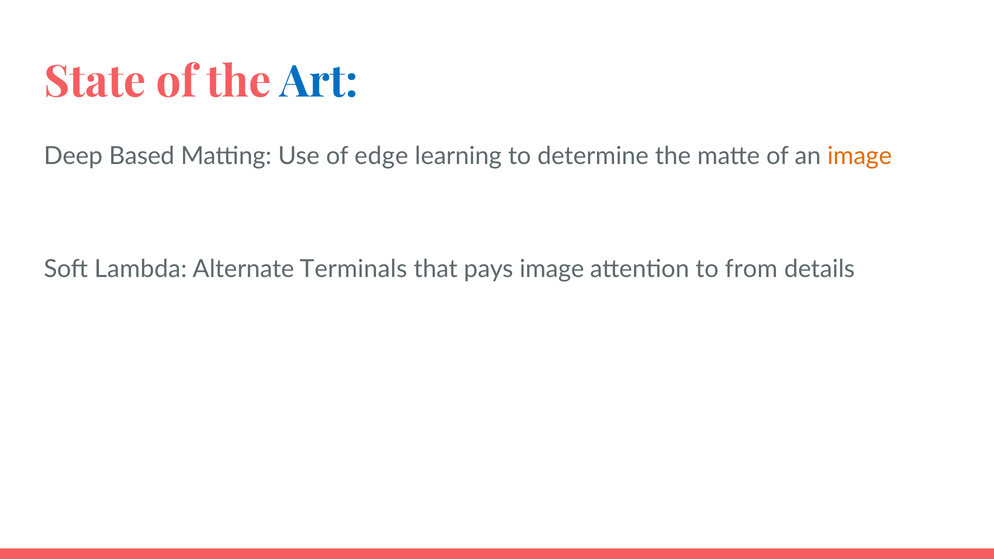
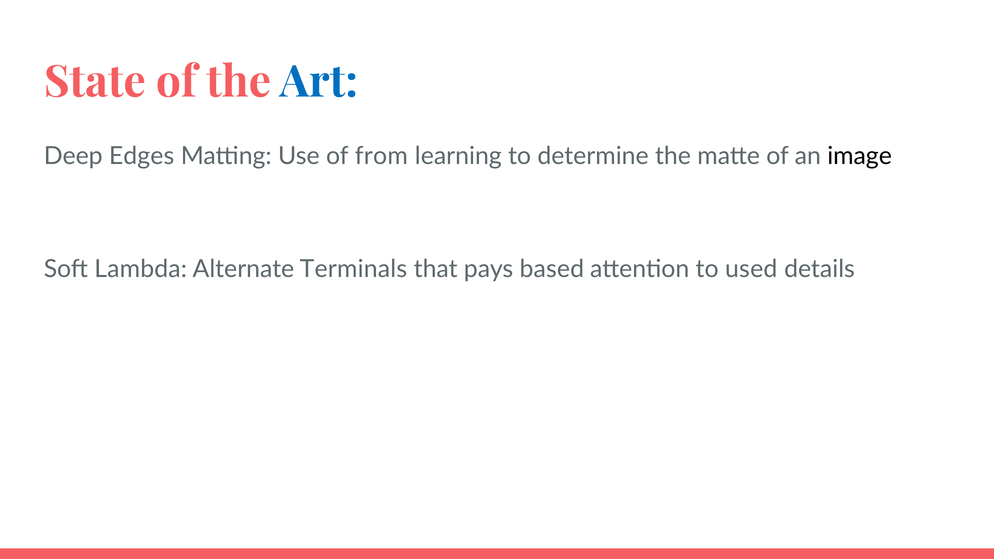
Based: Based -> Edges
edge: edge -> from
image at (860, 156) colour: orange -> black
pays image: image -> based
from: from -> used
